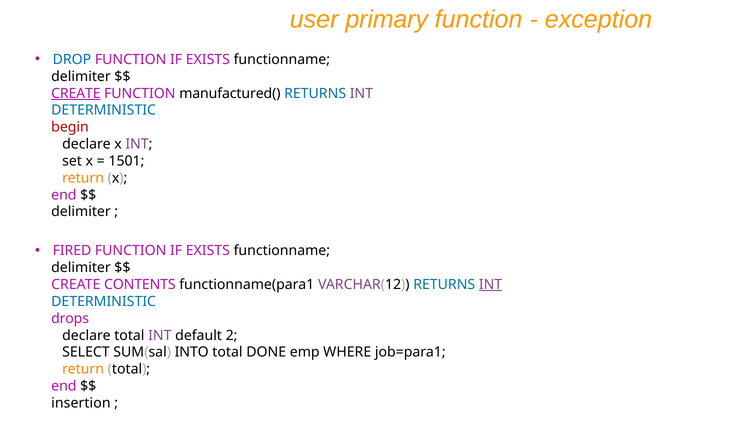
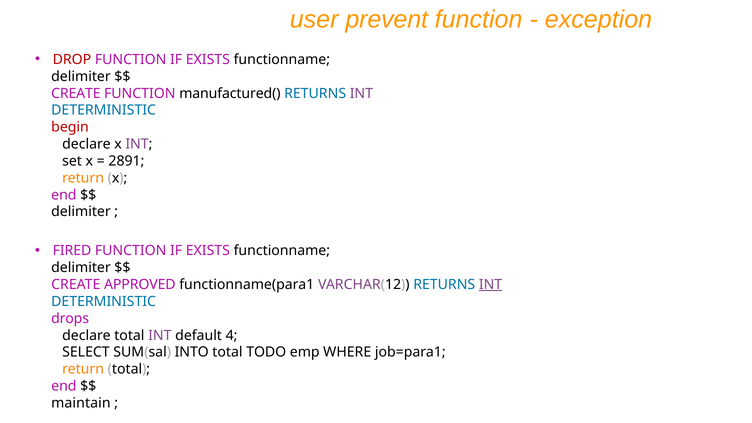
primary: primary -> prevent
DROP colour: blue -> red
CREATE at (76, 93) underline: present -> none
1501: 1501 -> 2891
CONTENTS: CONTENTS -> APPROVED
2: 2 -> 4
DONE: DONE -> TODO
insertion: insertion -> maintain
